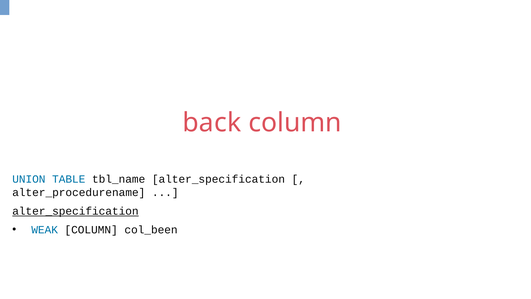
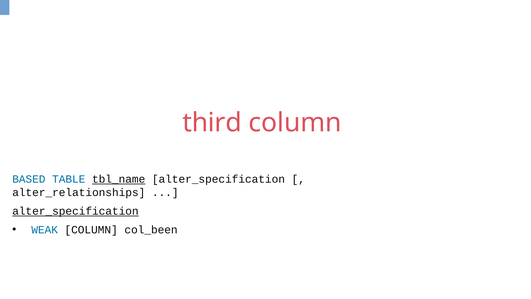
back: back -> third
UNION: UNION -> BASED
tbl_name underline: none -> present
alter_procedurename: alter_procedurename -> alter_relationships
